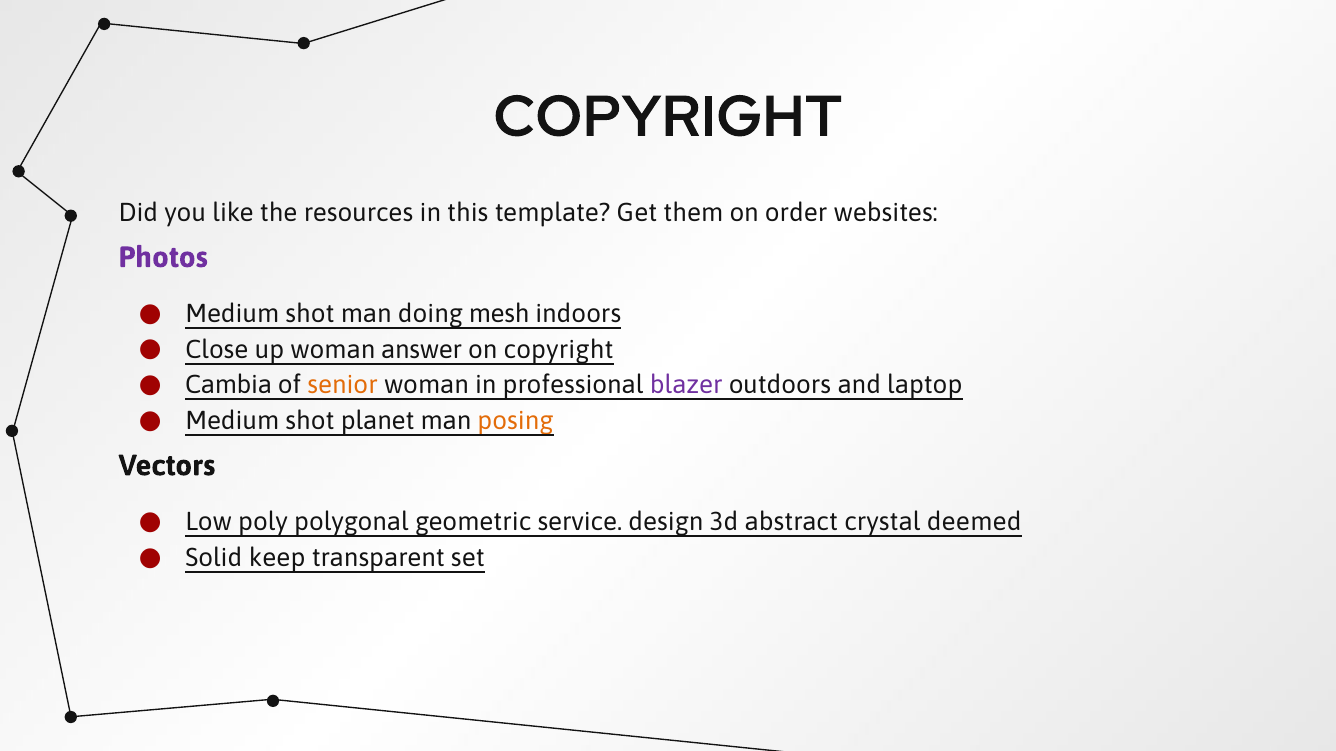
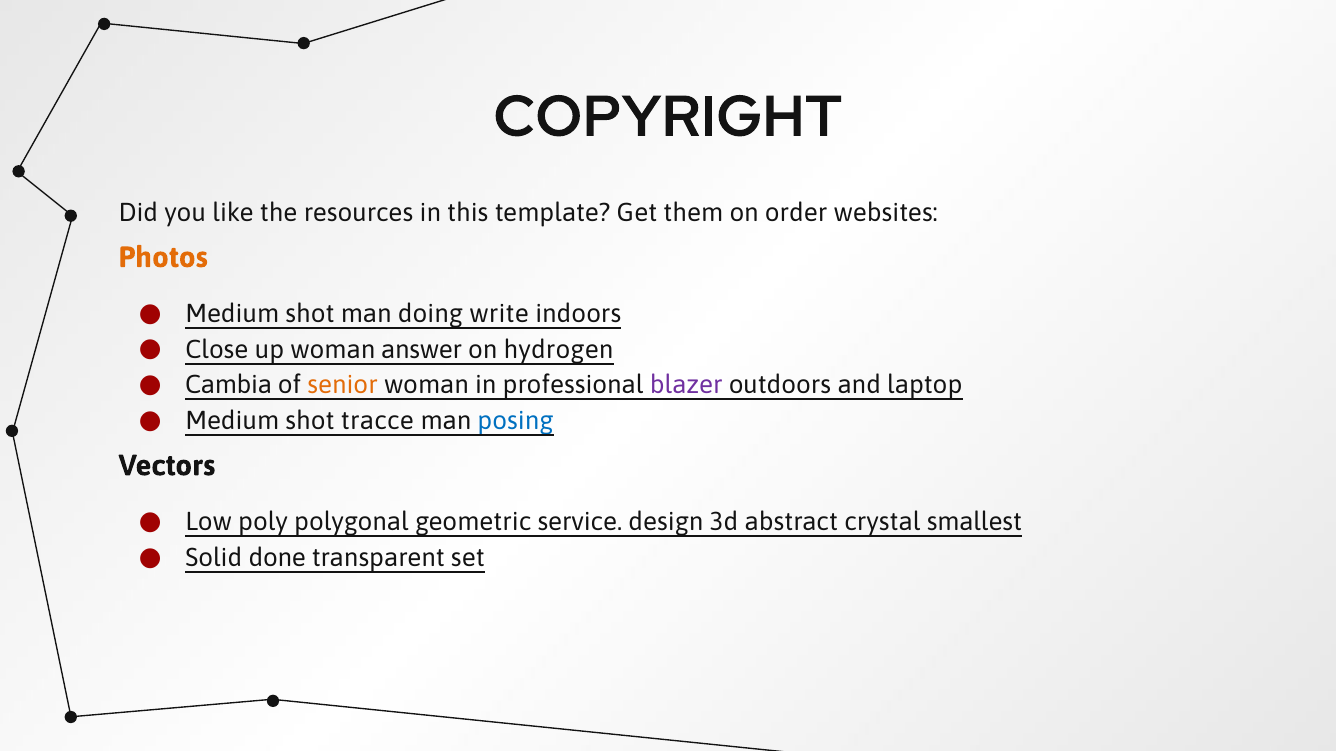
Photos colour: purple -> orange
mesh: mesh -> write
on copyright: copyright -> hydrogen
planet: planet -> tracce
posing colour: orange -> blue
deemed: deemed -> smallest
keep: keep -> done
